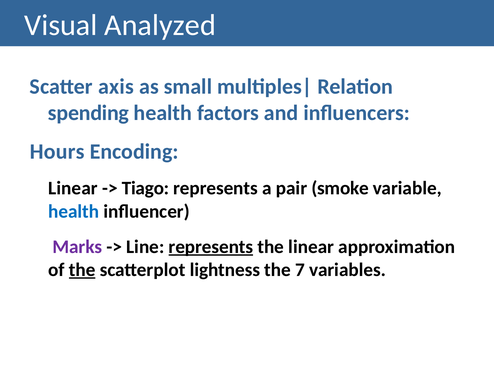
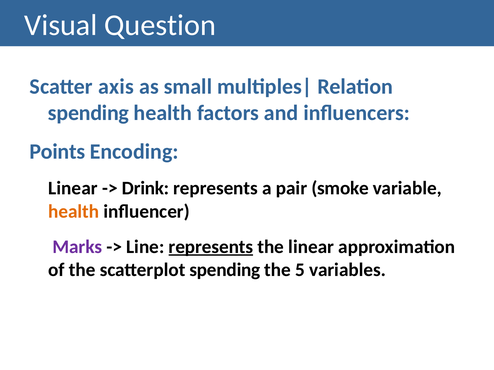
Analyzed: Analyzed -> Question
Hours: Hours -> Points
Tiago: Tiago -> Drink
health at (74, 212) colour: blue -> orange
the at (82, 270) underline: present -> none
scatterplot lightness: lightness -> spending
7: 7 -> 5
